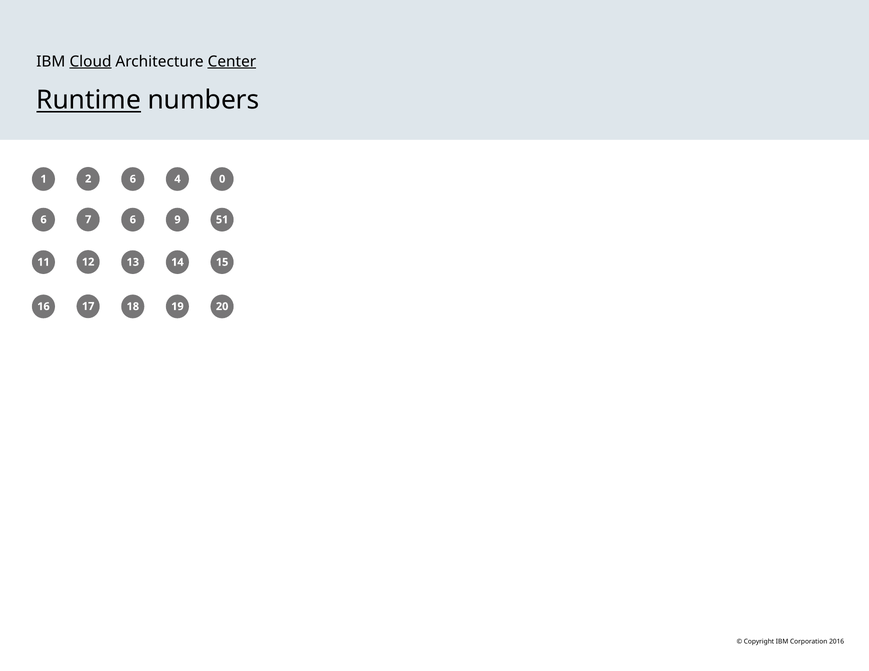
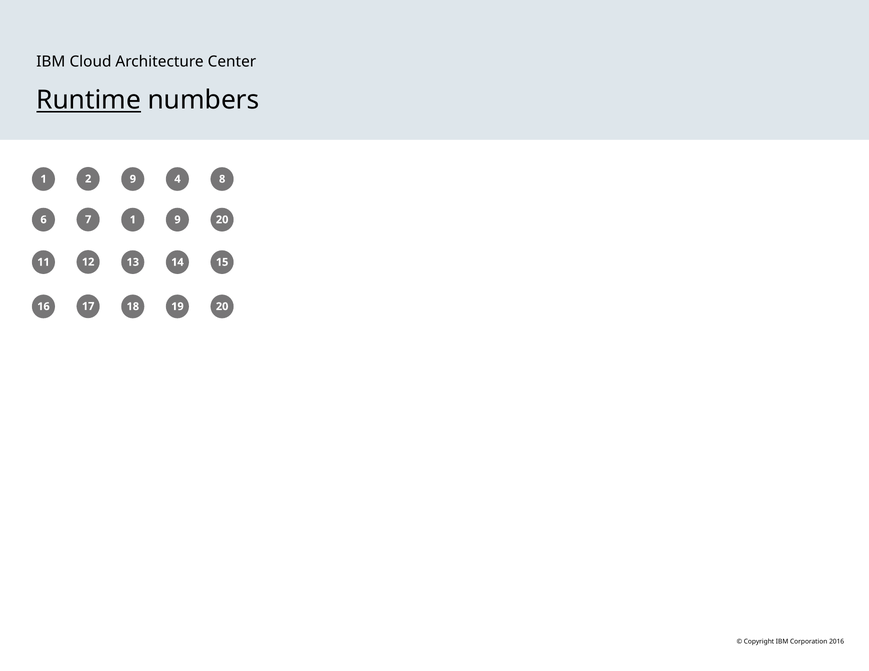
Cloud underline: present -> none
Center underline: present -> none
2 6: 6 -> 9
0: 0 -> 8
7 6: 6 -> 1
9 51: 51 -> 20
